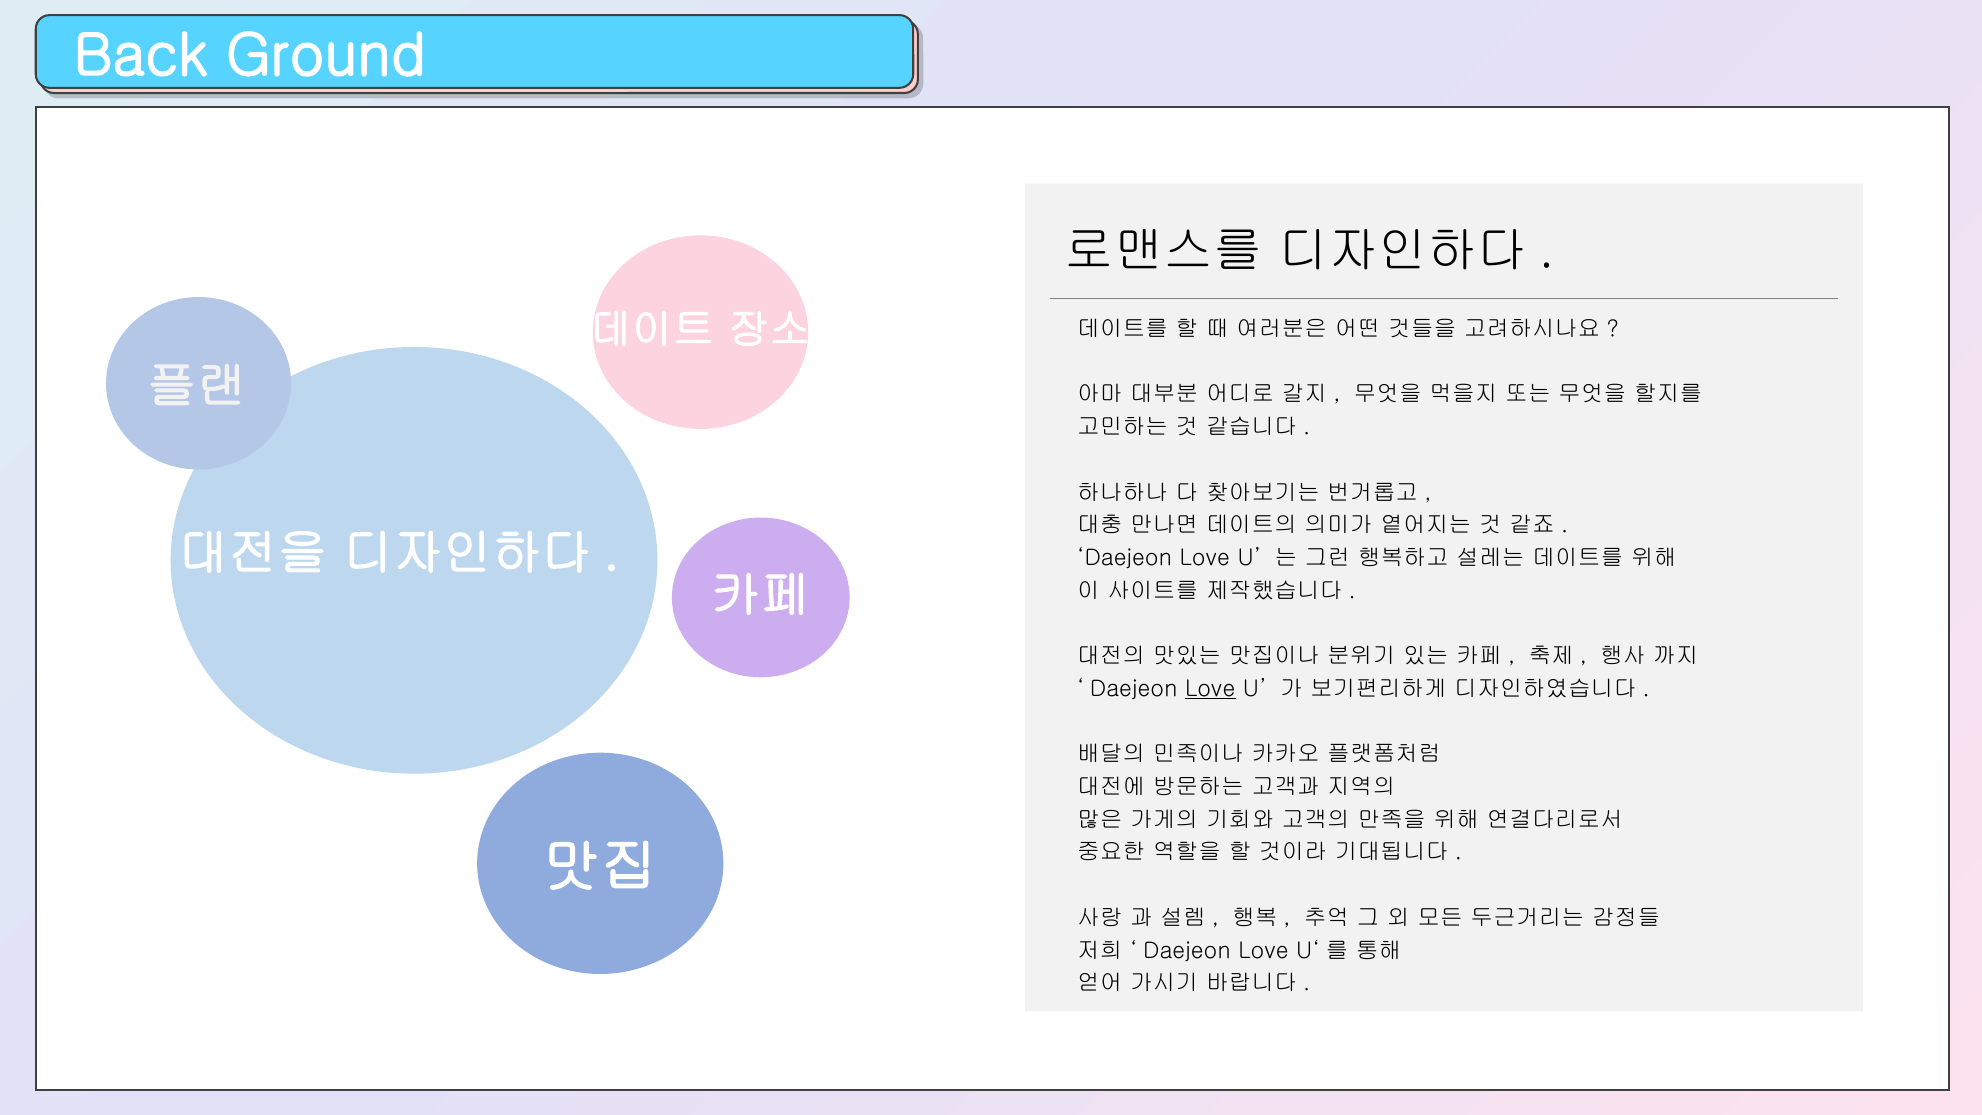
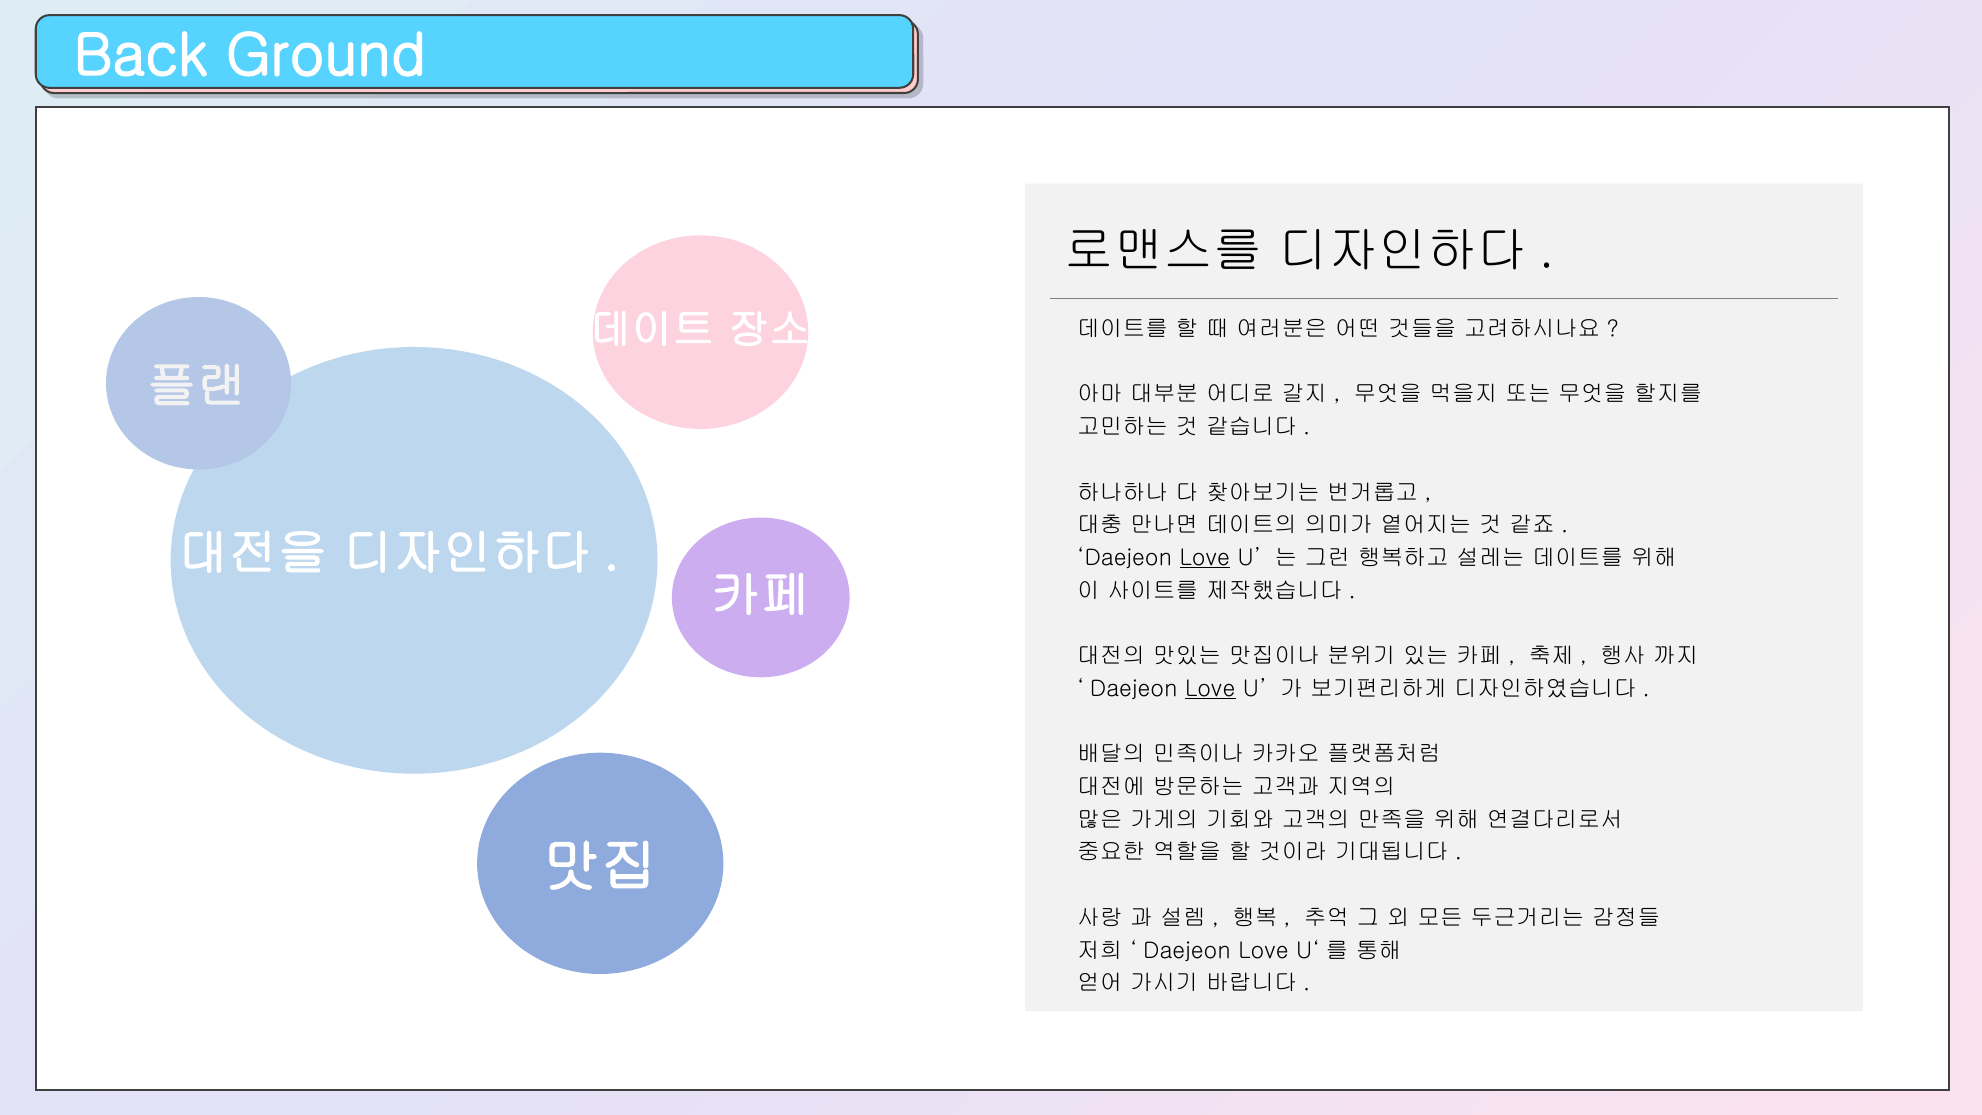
Love at (1205, 558) underline: none -> present
